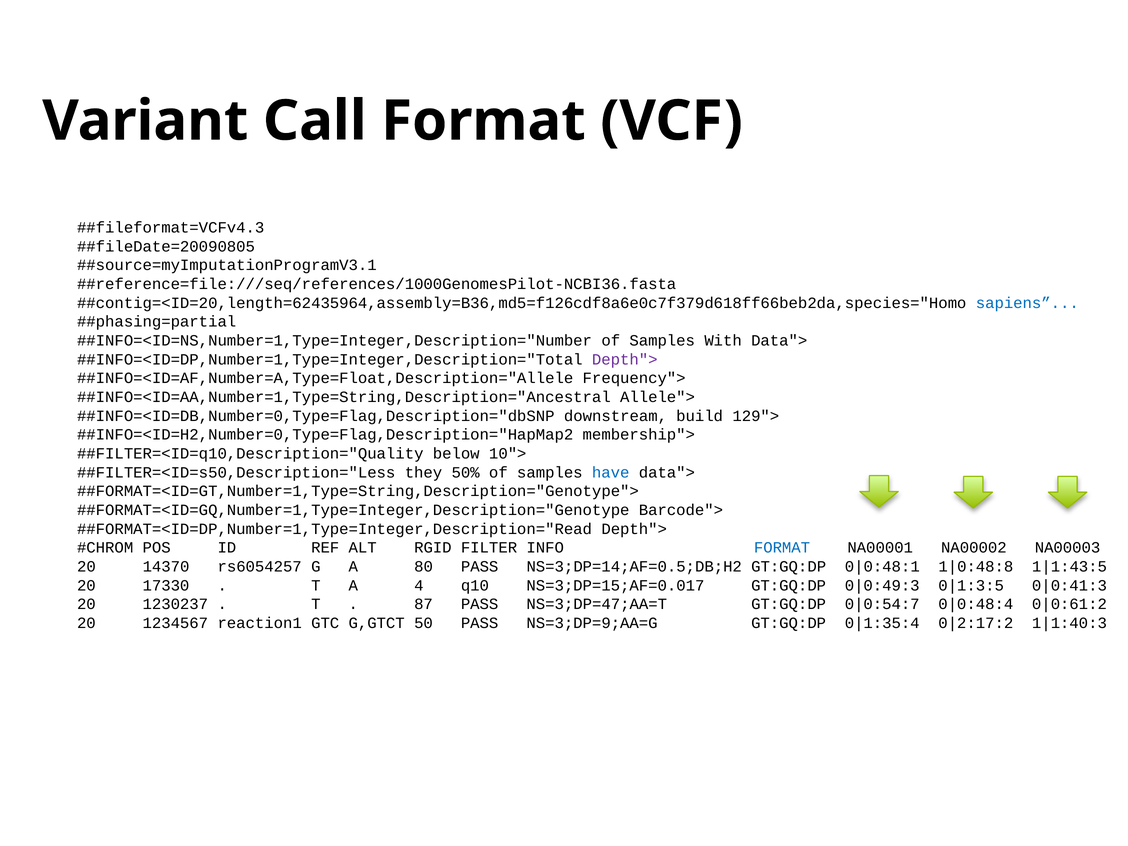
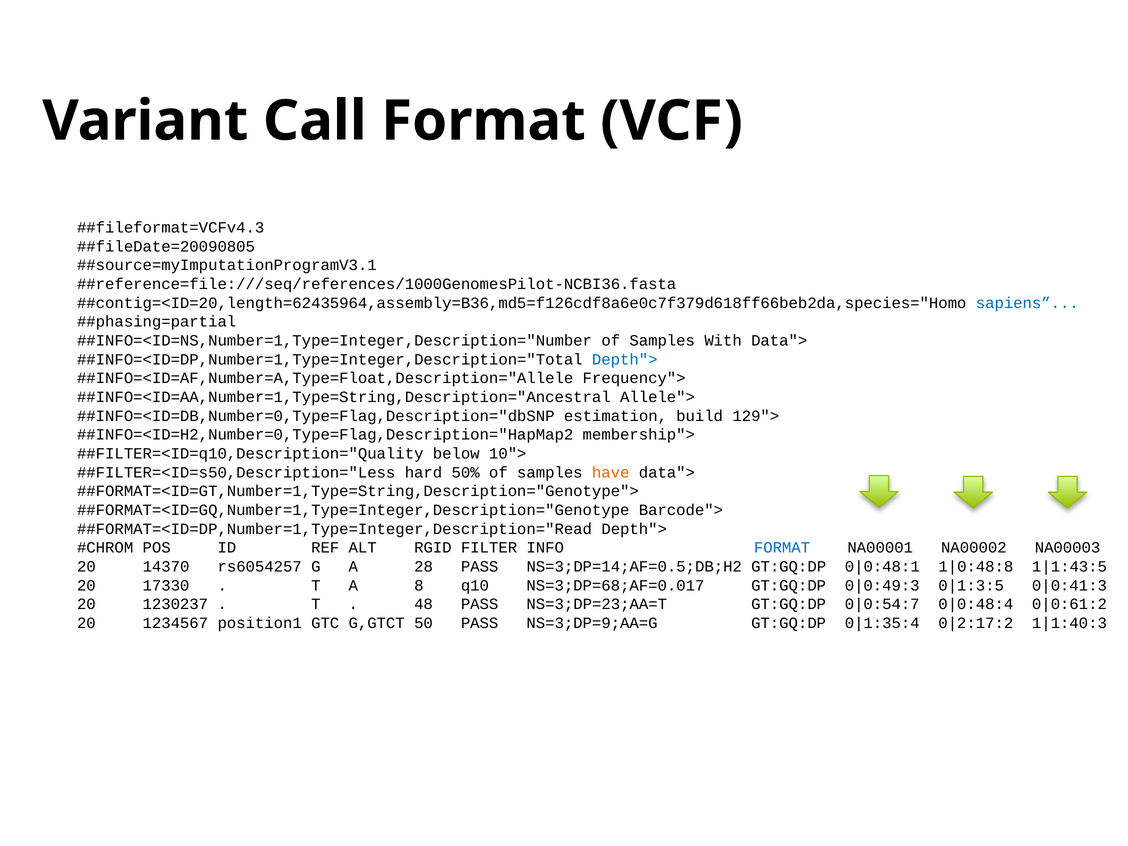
Depth"> at (625, 359) colour: purple -> blue
downstream: downstream -> estimation
they: they -> hard
have colour: blue -> orange
80: 80 -> 28
4: 4 -> 8
NS=3;DP=15;AF=0.017: NS=3;DP=15;AF=0.017 -> NS=3;DP=68;AF=0.017
87: 87 -> 48
NS=3;DP=47;AA=T: NS=3;DP=47;AA=T -> NS=3;DP=23;AA=T
reaction1: reaction1 -> position1
